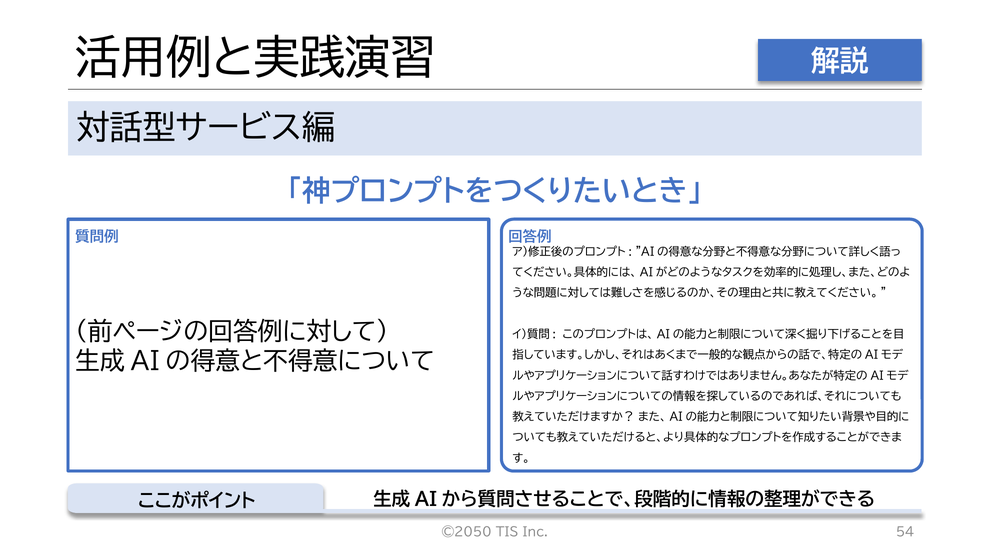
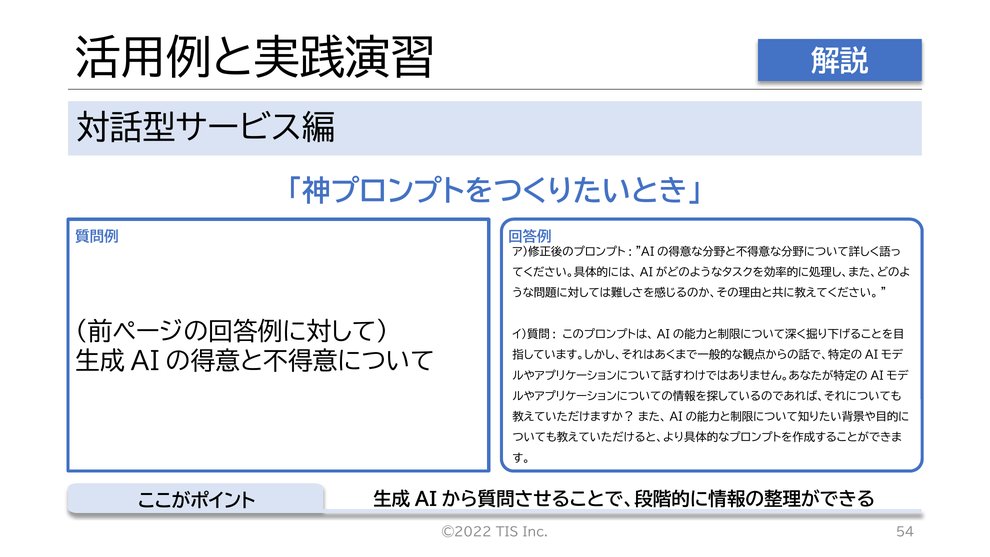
©2050: ©2050 -> ©2022
